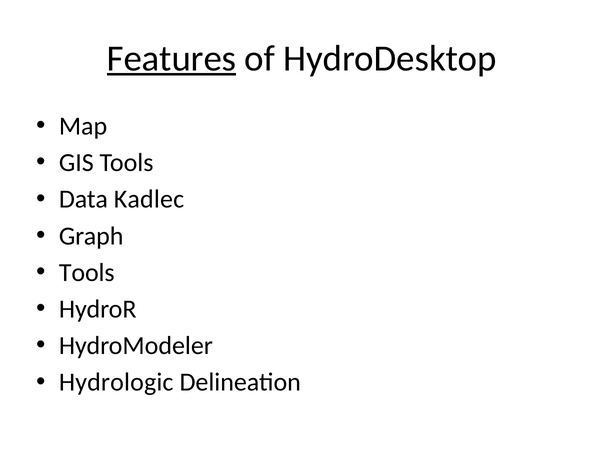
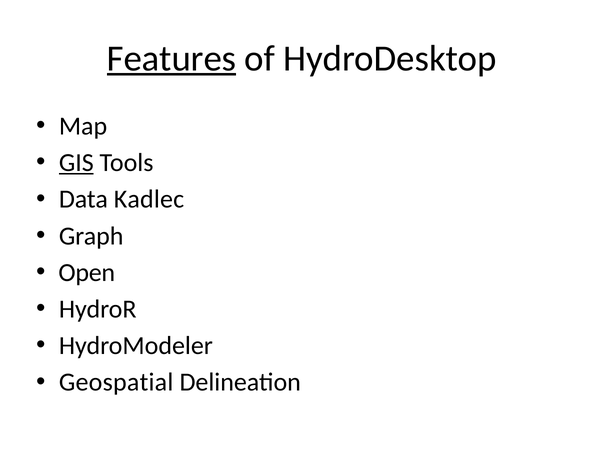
GIS underline: none -> present
Tools at (87, 273): Tools -> Open
Hydrologic: Hydrologic -> Geospatial
